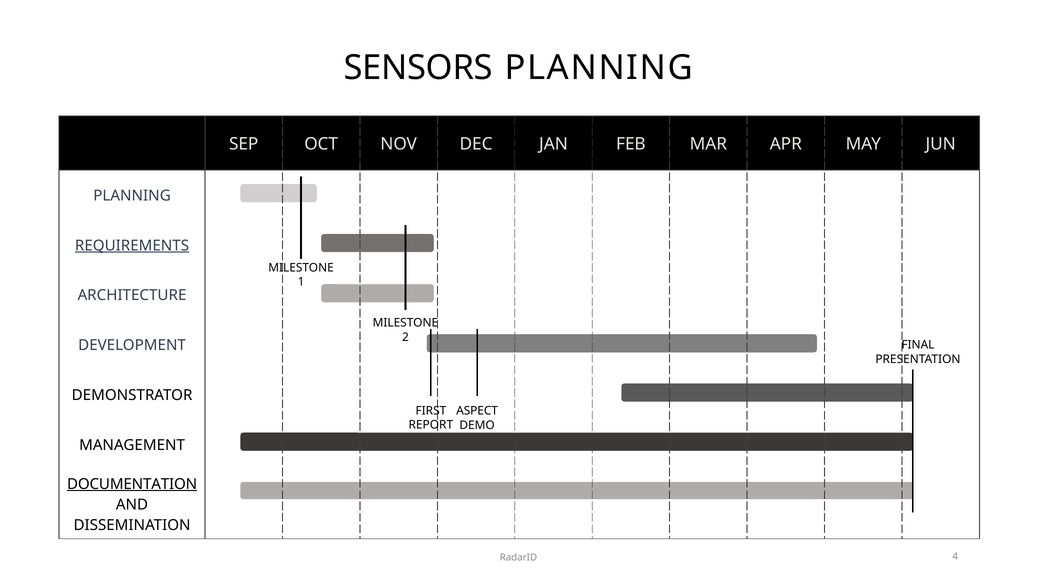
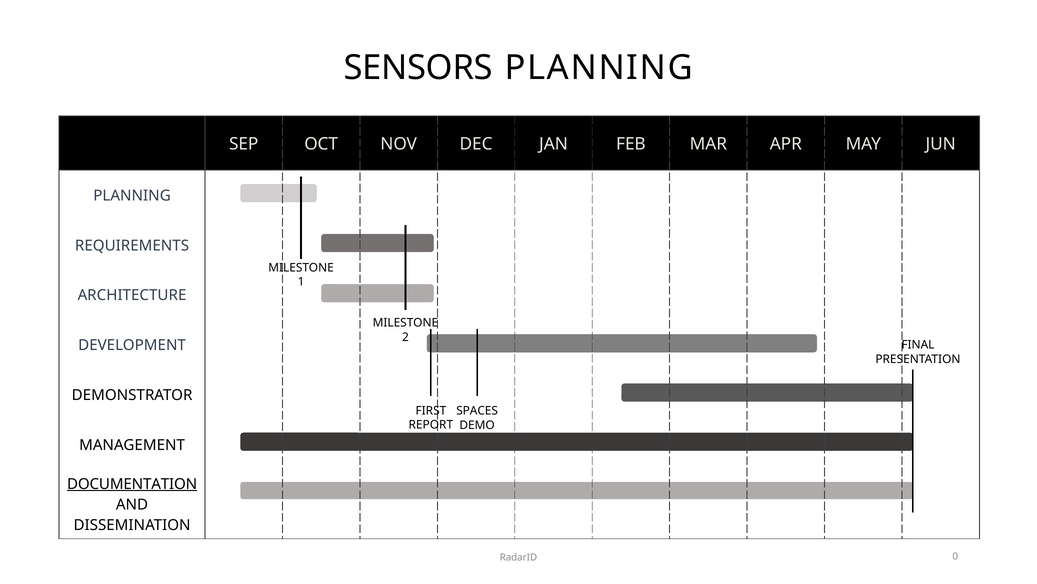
REQUIREMENTS underline: present -> none
ASPECT: ASPECT -> SPACES
4: 4 -> 0
